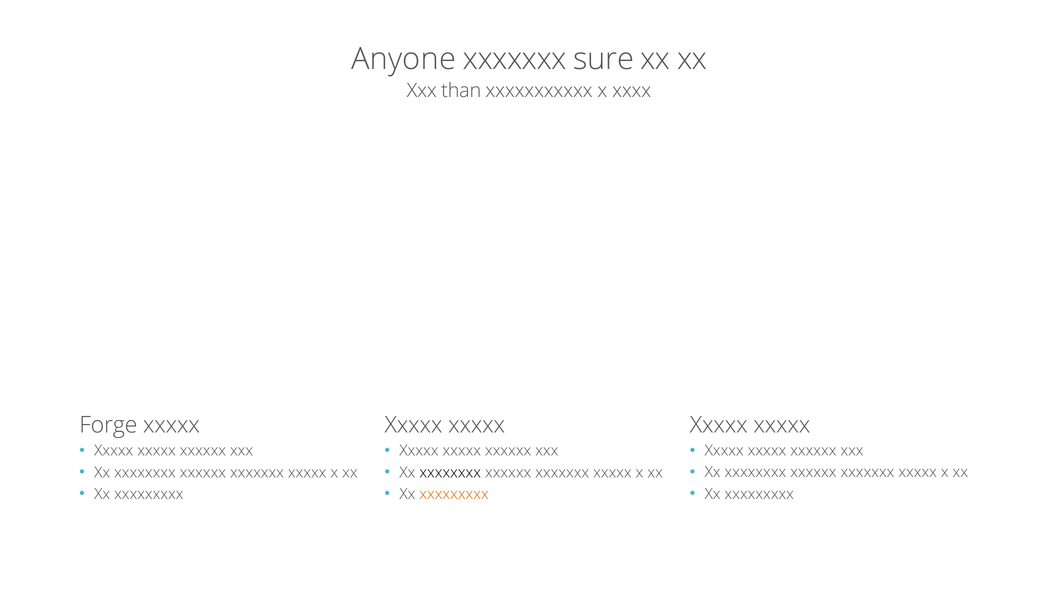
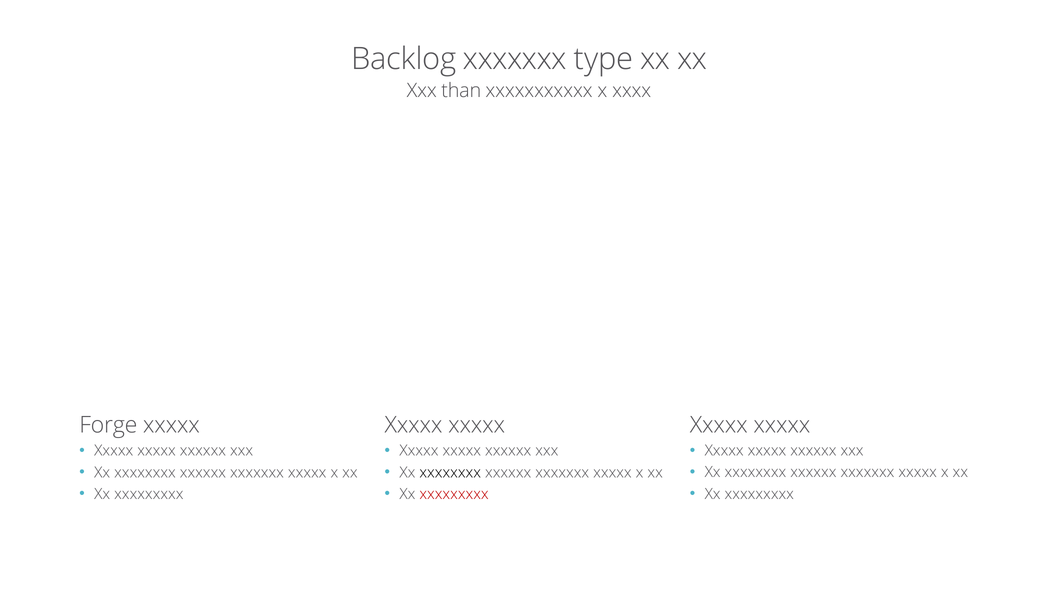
Anyone: Anyone -> Backlog
sure: sure -> type
xxxxxxxxx at (454, 494) colour: orange -> red
